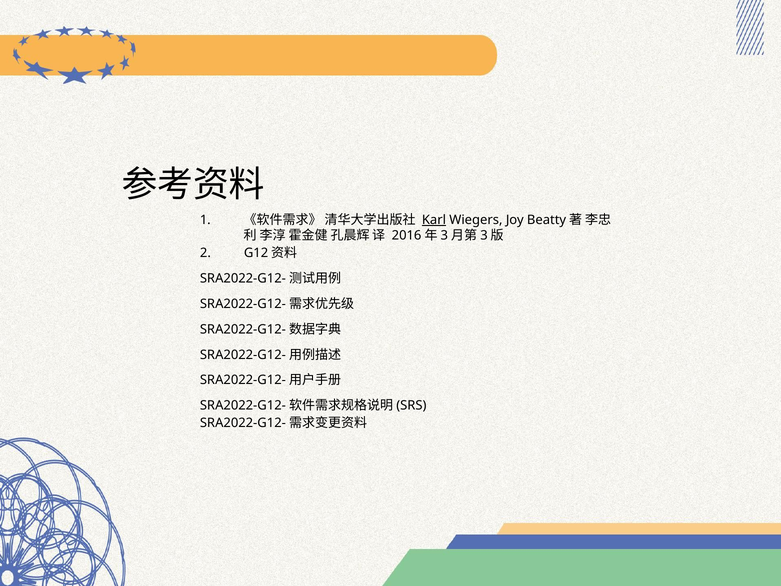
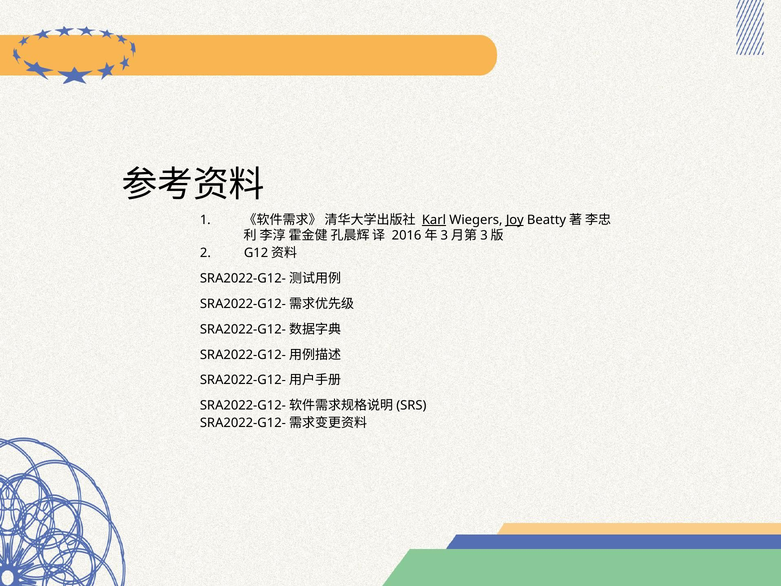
Joy underline: none -> present
